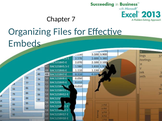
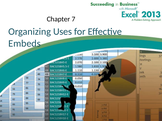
Files: Files -> Uses
